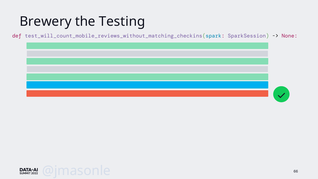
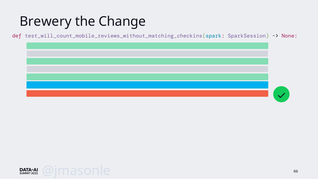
Testing: Testing -> Change
